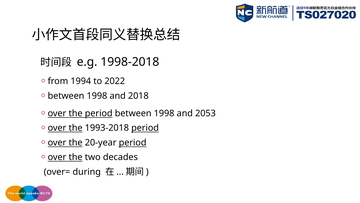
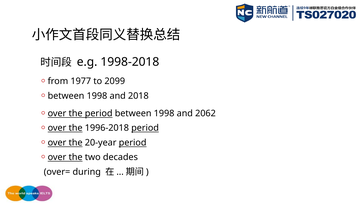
1994: 1994 -> 1977
2022: 2022 -> 2099
2053: 2053 -> 2062
1993-2018: 1993-2018 -> 1996-2018
